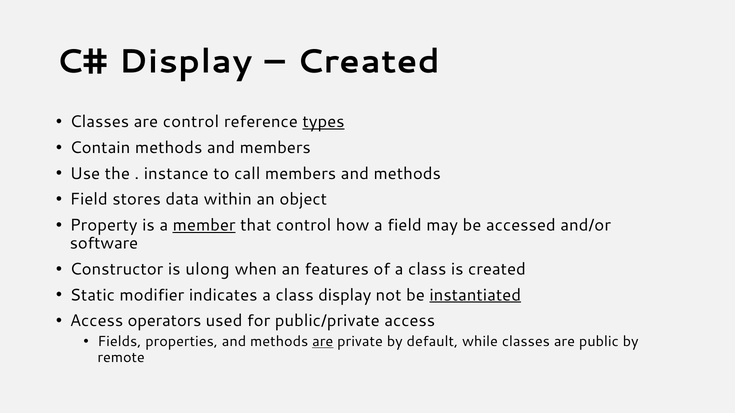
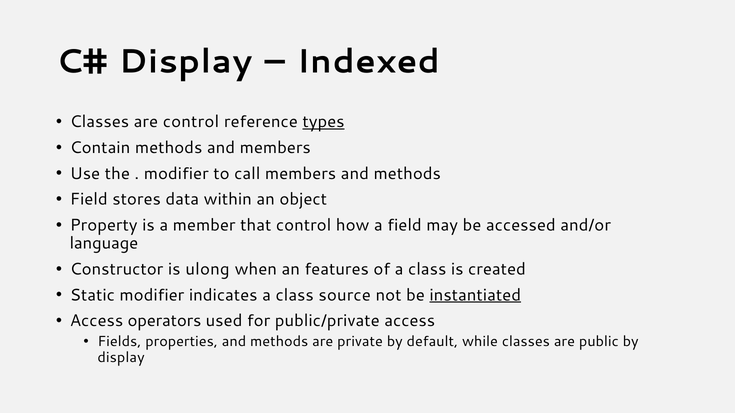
Created at (368, 62): Created -> Indexed
instance at (176, 174): instance -> modifier
member underline: present -> none
software: software -> language
class display: display -> source
are at (323, 342) underline: present -> none
remote at (121, 358): remote -> display
